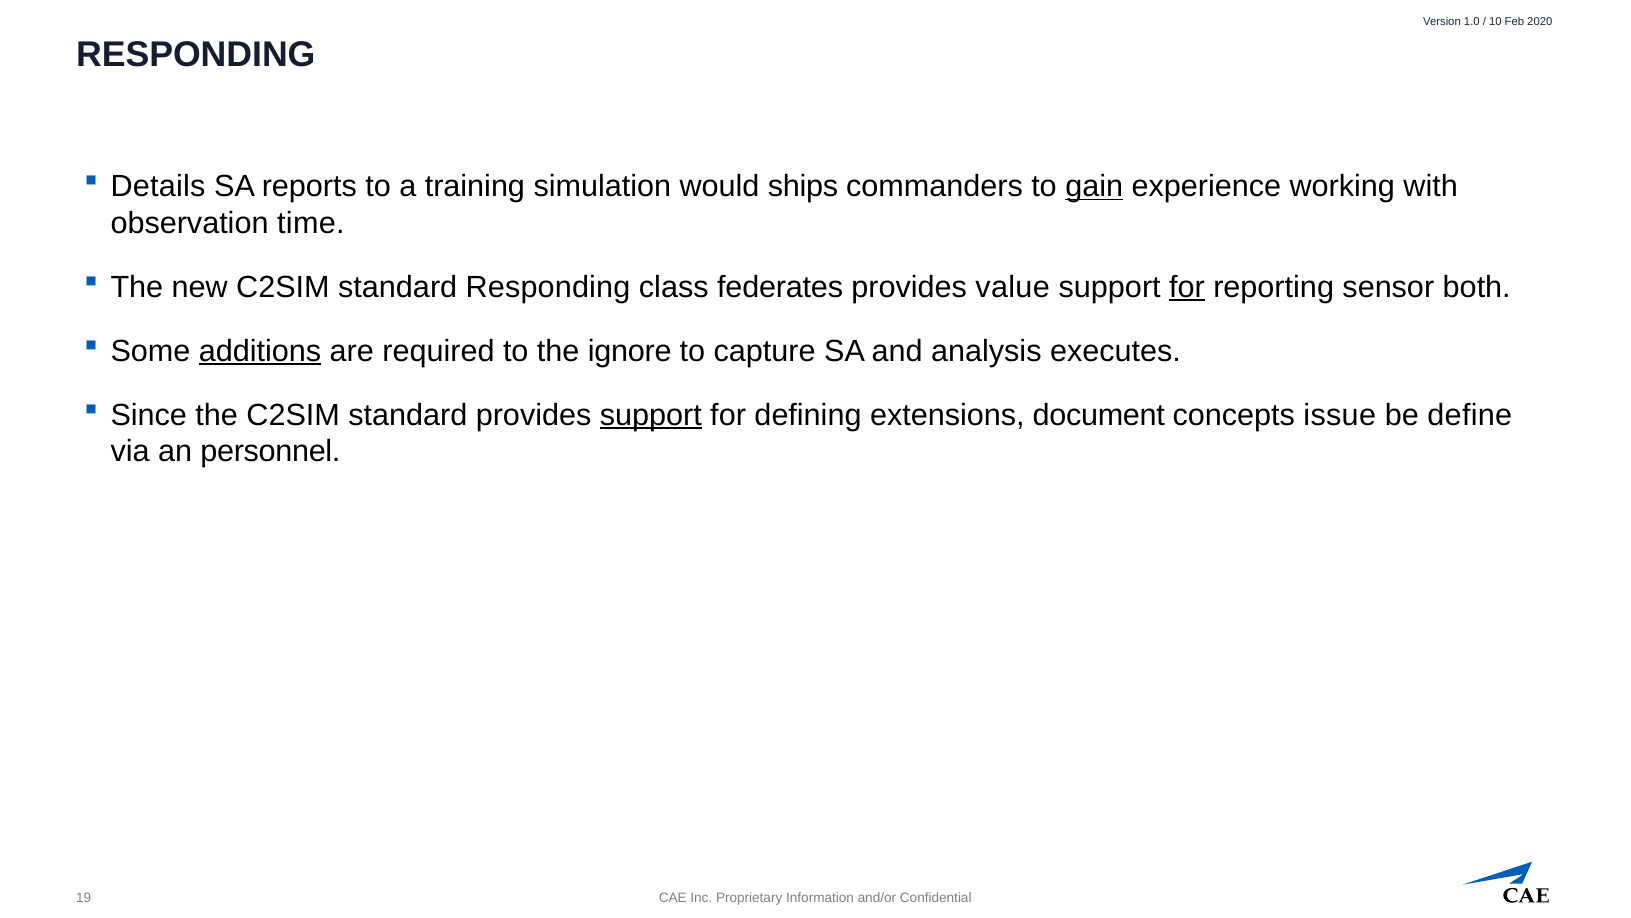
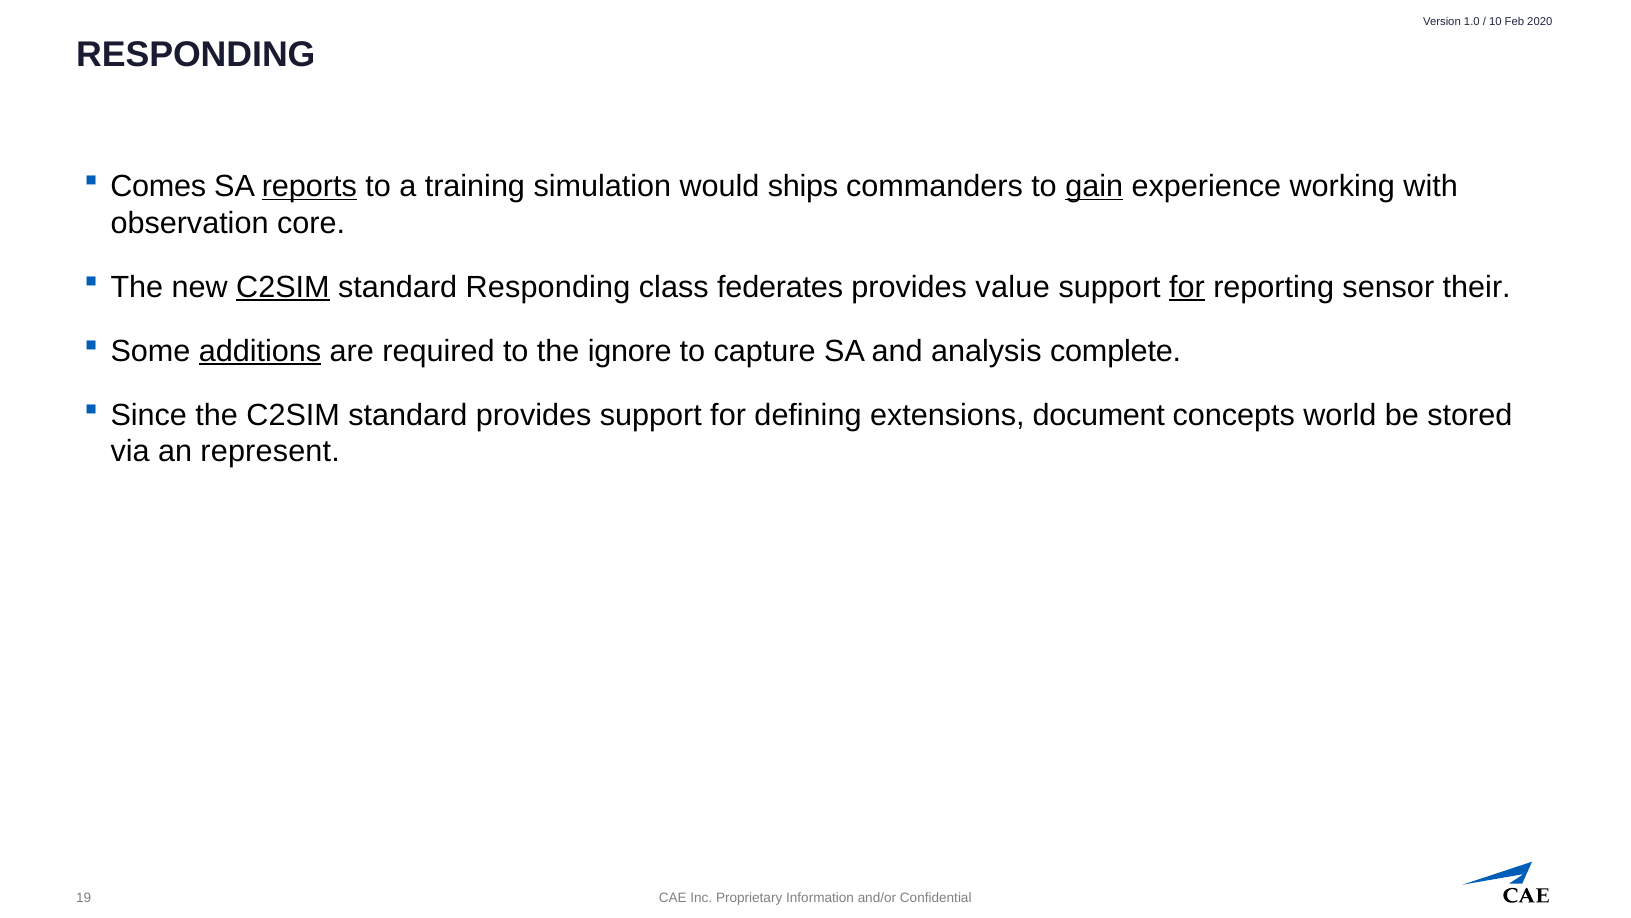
Details: Details -> Comes
reports underline: none -> present
time: time -> core
C2SIM at (283, 287) underline: none -> present
both: both -> their
executes: executes -> complete
support at (651, 415) underline: present -> none
issue: issue -> world
define: define -> stored
personnel: personnel -> represent
